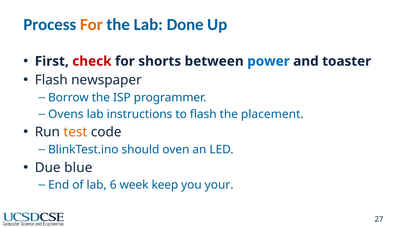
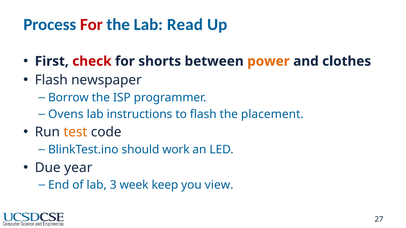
For at (91, 25) colour: orange -> red
Done: Done -> Read
power colour: blue -> orange
toaster: toaster -> clothes
oven: oven -> work
blue: blue -> year
6: 6 -> 3
your: your -> view
